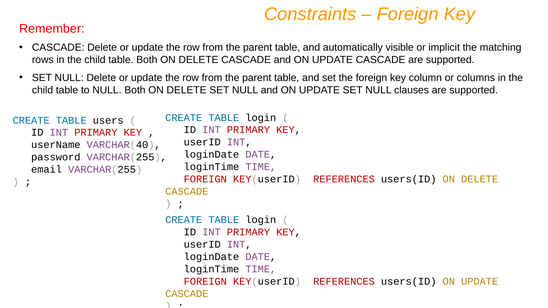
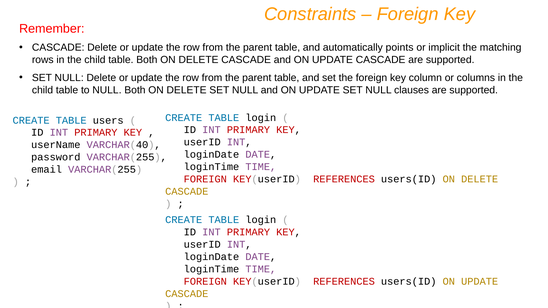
visible: visible -> points
